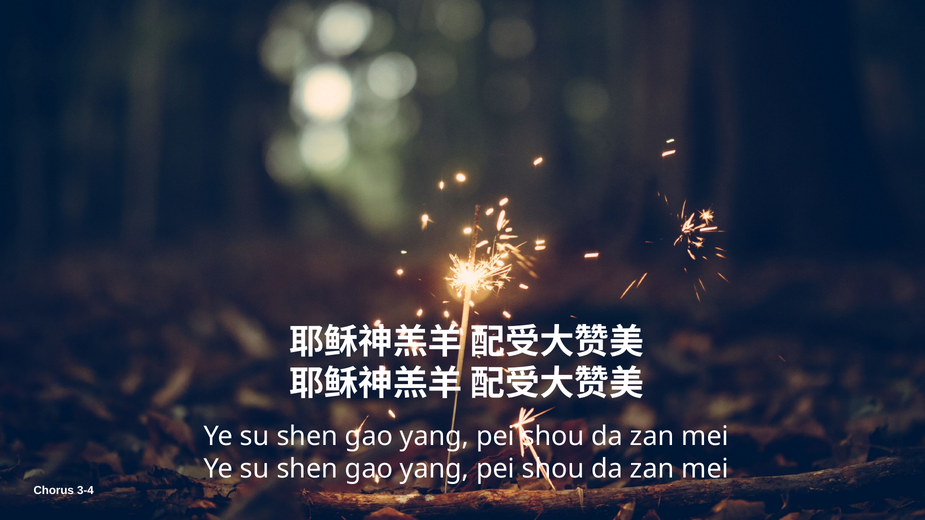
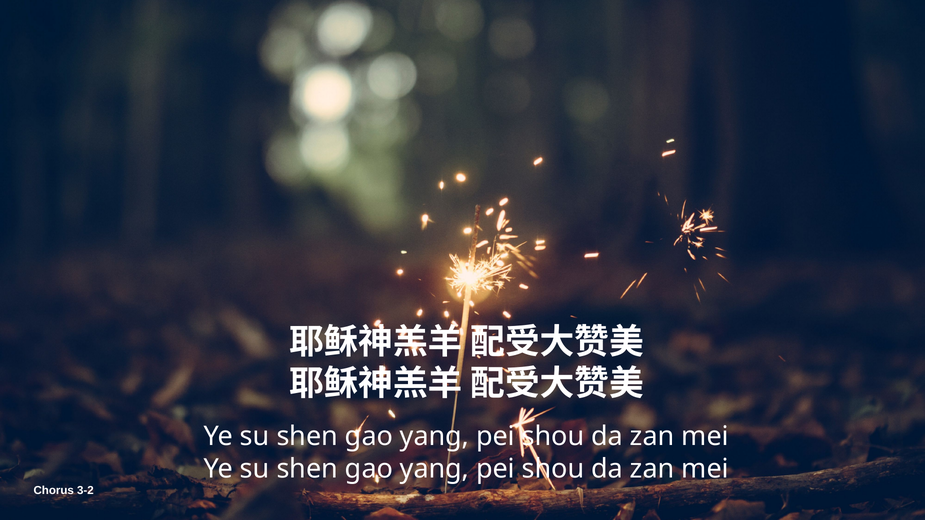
3-4: 3-4 -> 3-2
